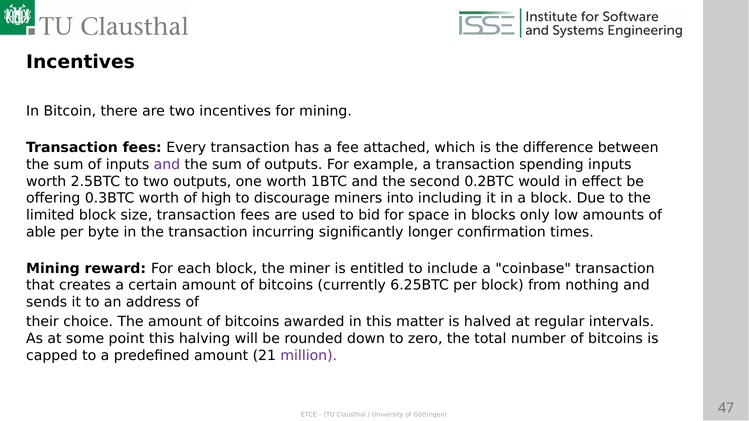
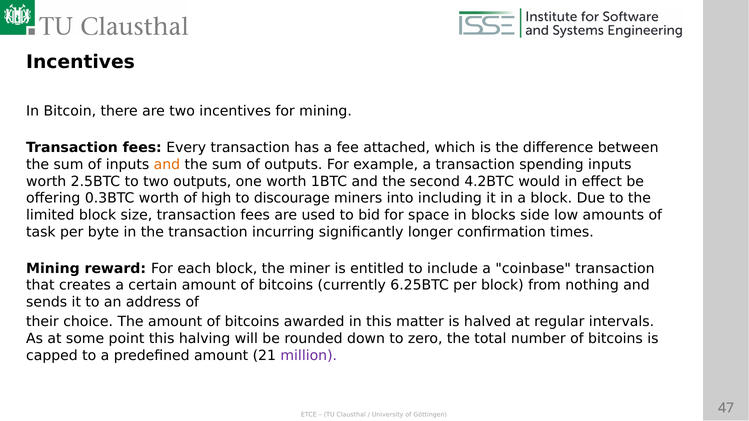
and at (167, 165) colour: purple -> orange
0.2BTC: 0.2BTC -> 4.2BTC
only: only -> side
able: able -> task
